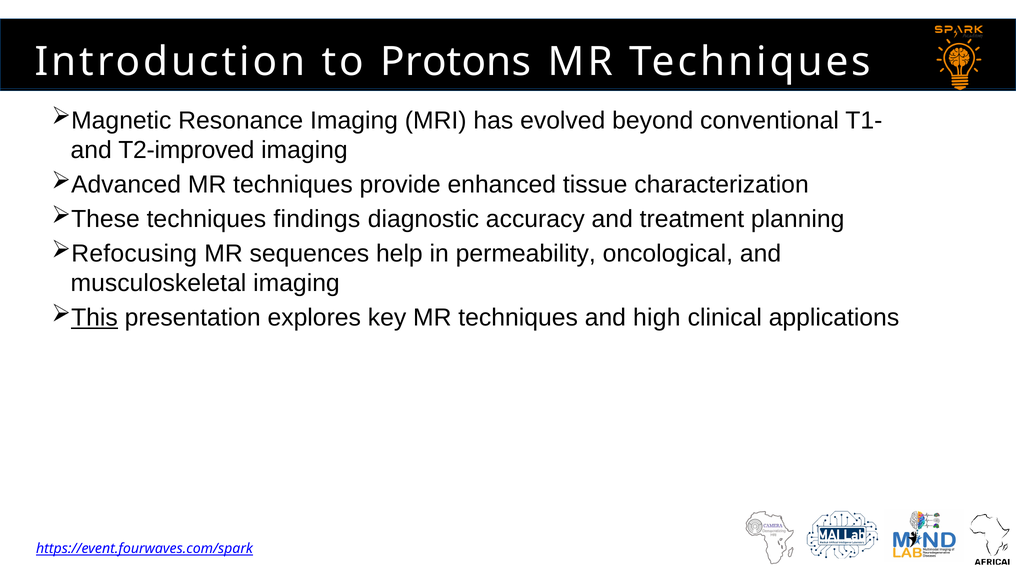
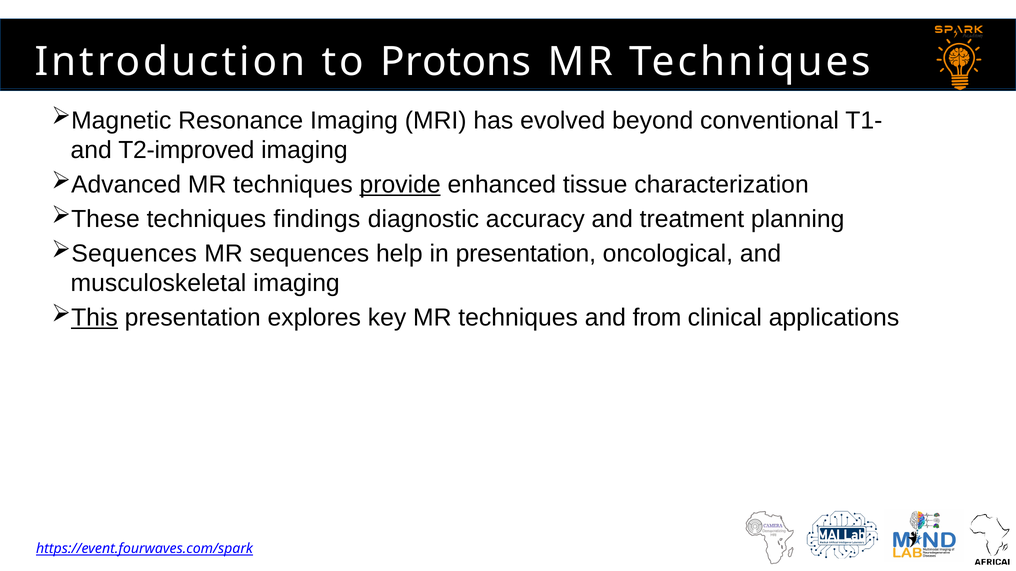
provide underline: none -> present
Refocusing at (134, 254): Refocusing -> Sequences
in permeability: permeability -> presentation
high: high -> from
